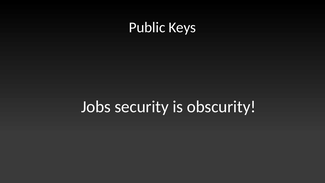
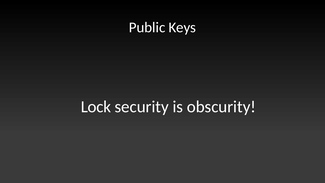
Jobs: Jobs -> Lock
